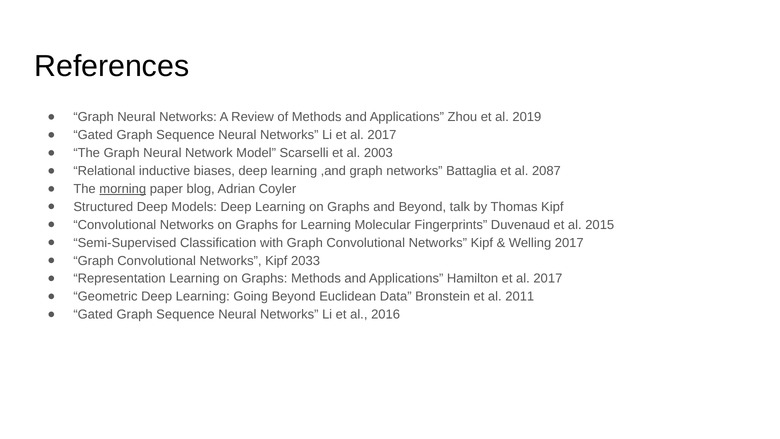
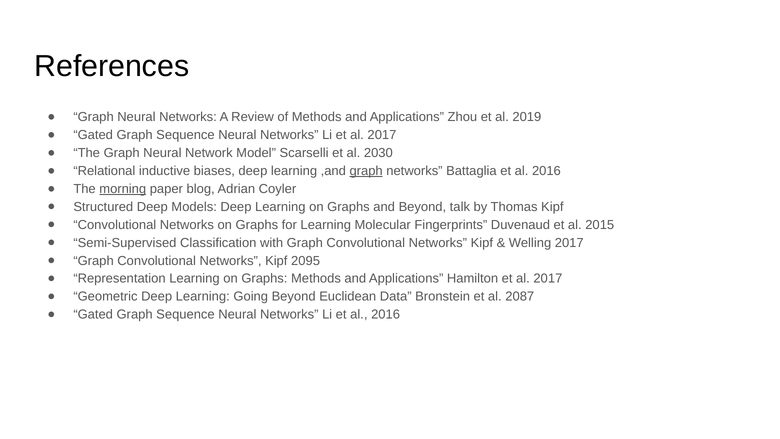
2003: 2003 -> 2030
graph at (366, 171) underline: none -> present
Battaglia et al 2087: 2087 -> 2016
2033: 2033 -> 2095
2011: 2011 -> 2087
